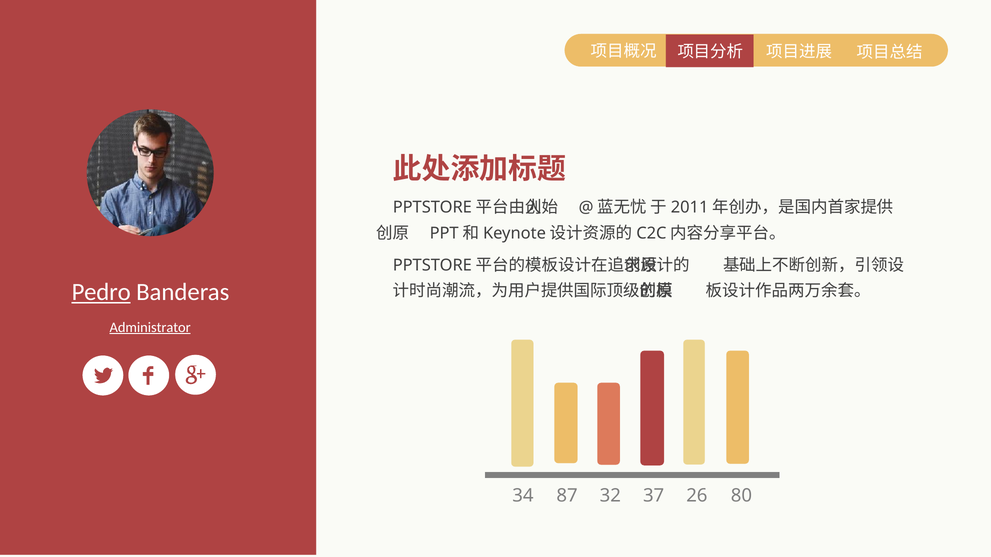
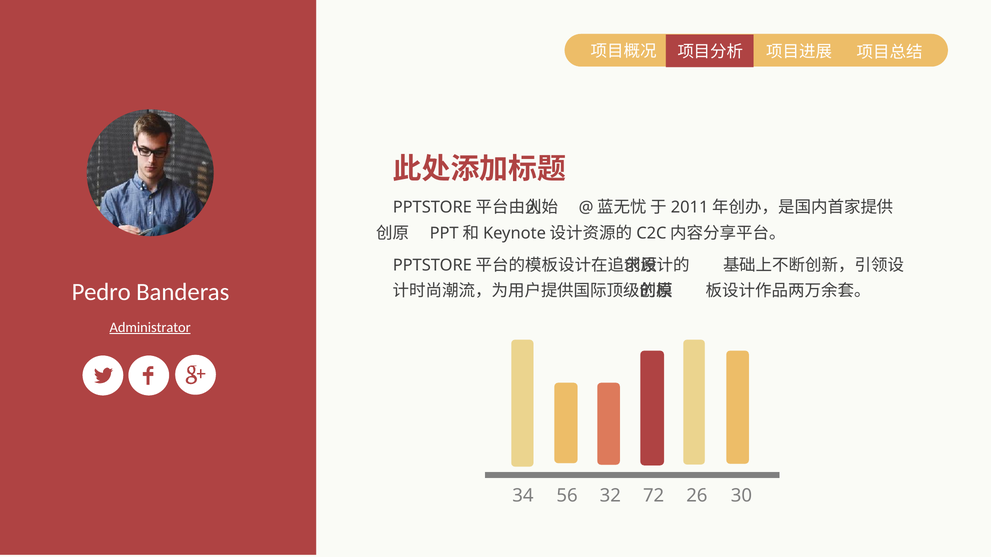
Pedro underline: present -> none
87: 87 -> 56
37: 37 -> 72
80: 80 -> 30
